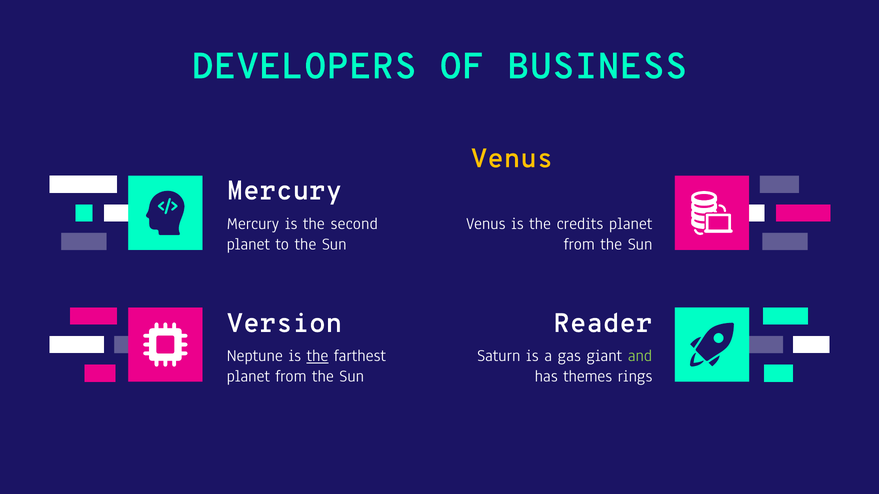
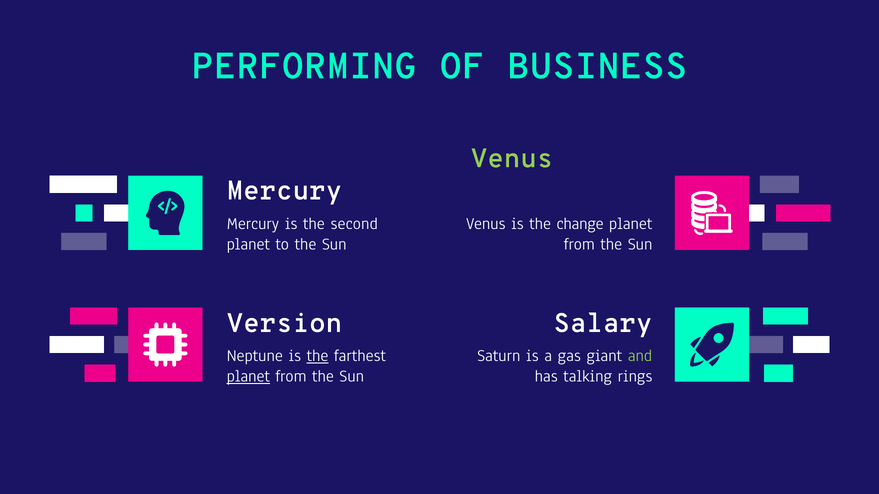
DEVELOPERS: DEVELOPERS -> PERFORMING
Venus at (512, 158) colour: yellow -> light green
credits: credits -> change
Reader: Reader -> Salary
planet at (248, 377) underline: none -> present
themes: themes -> talking
